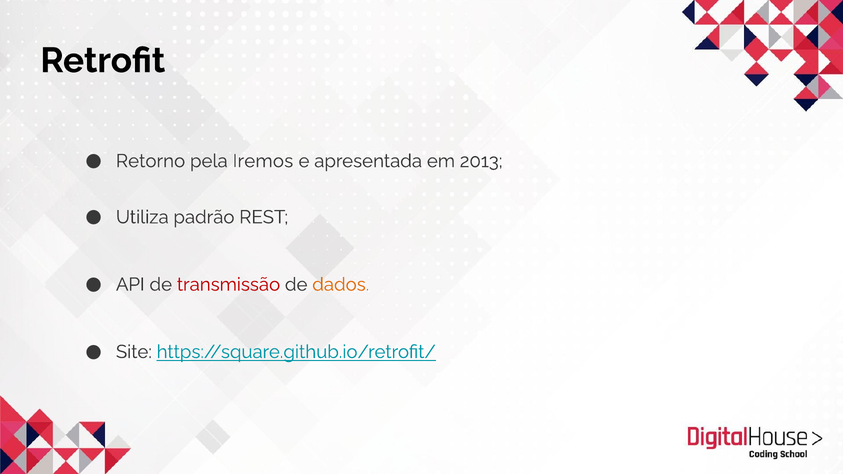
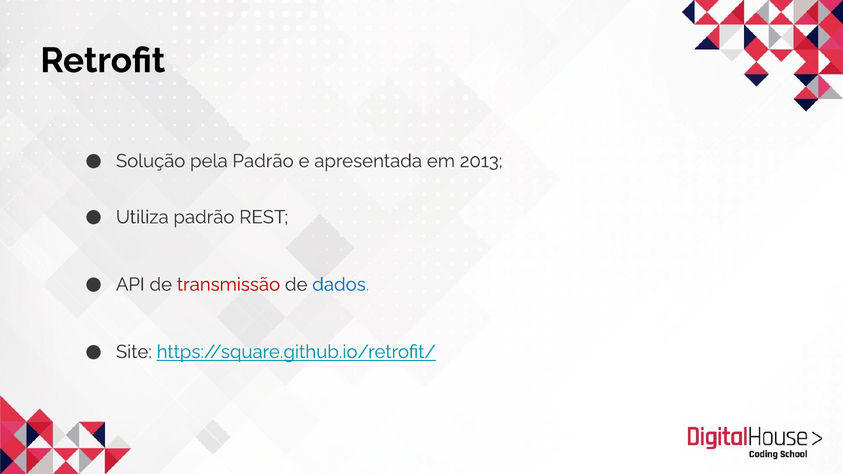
Retorno: Retorno -> Solução
pela Iremos: Iremos -> Padrão
dados colour: orange -> blue
